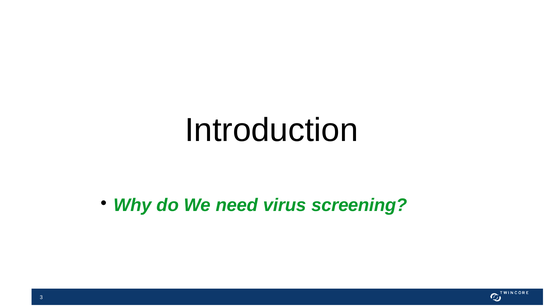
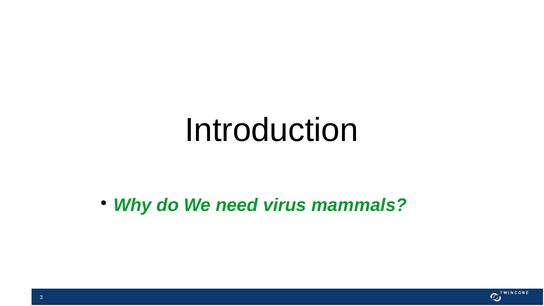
screening: screening -> mammals
